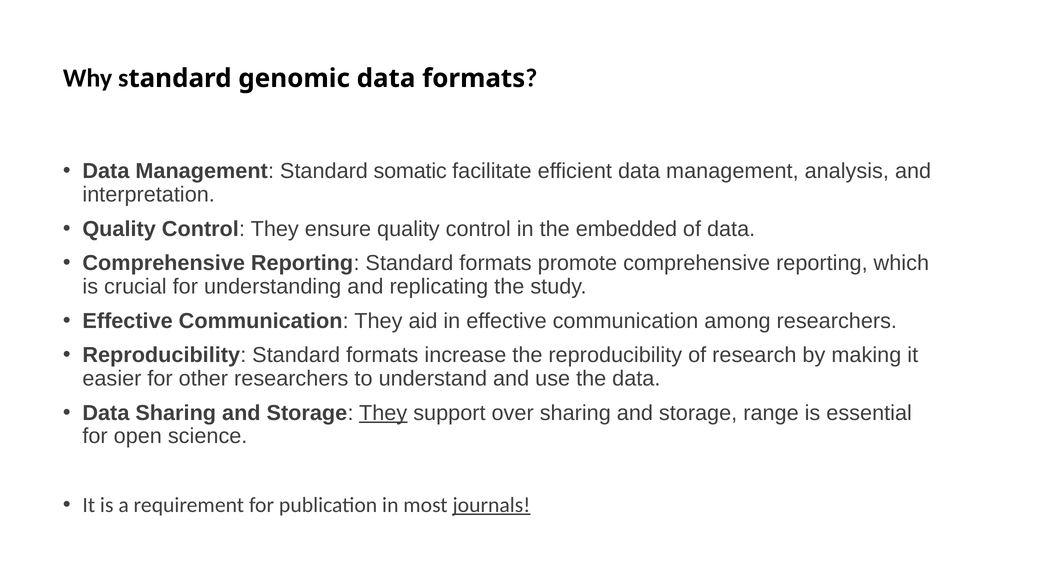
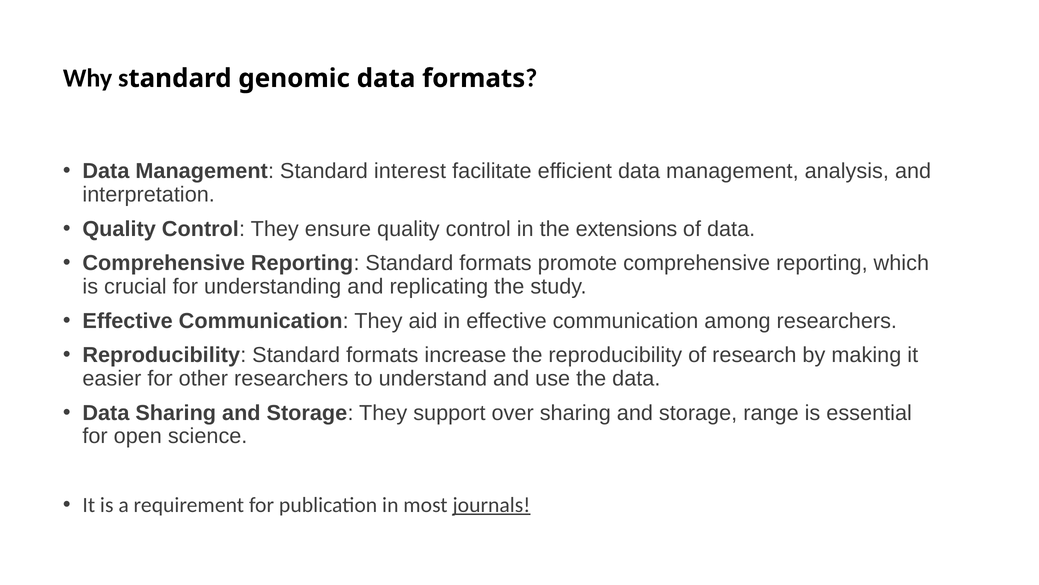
somatic: somatic -> interest
embedded: embedded -> extensions
They at (383, 412) underline: present -> none
